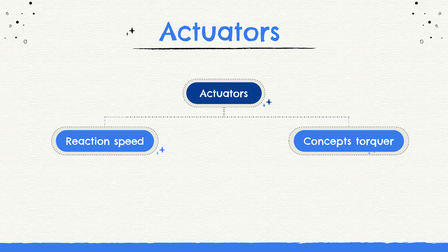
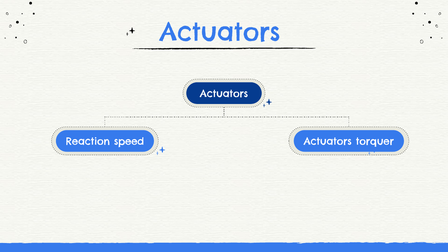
Concepts at (328, 142): Concepts -> Actuators
